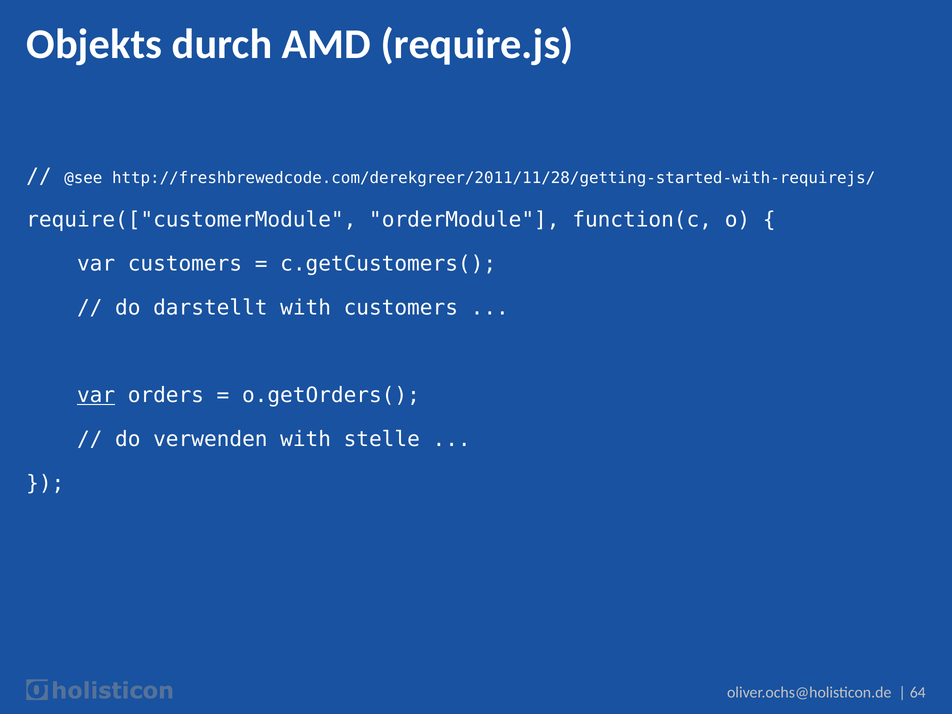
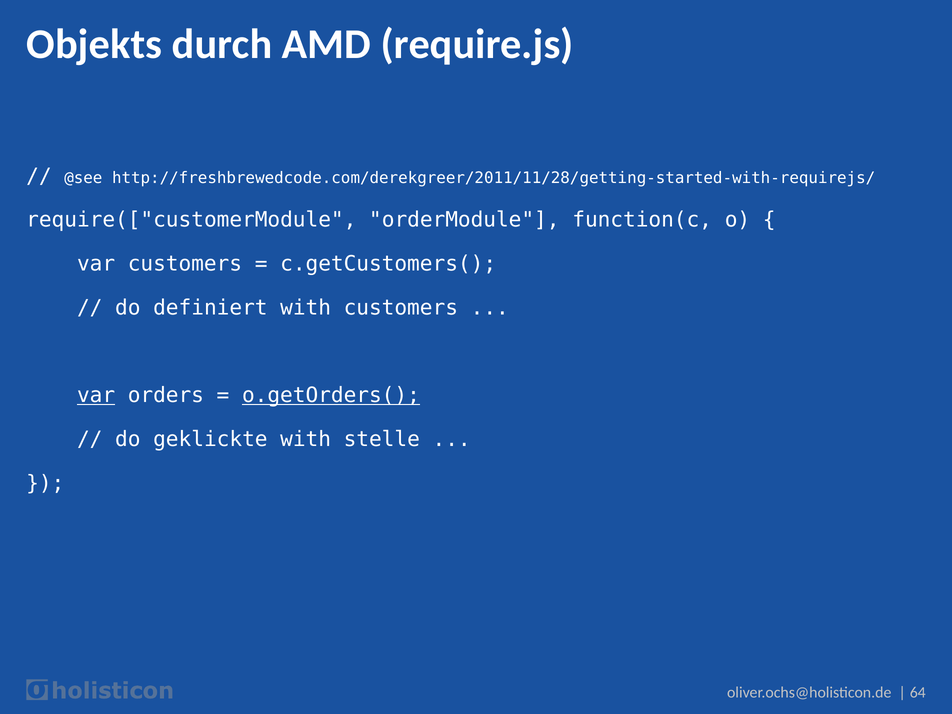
darstellt: darstellt -> definiert
o.getOrders( underline: none -> present
verwenden: verwenden -> geklickte
